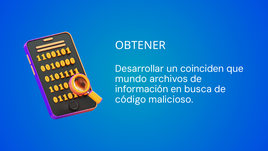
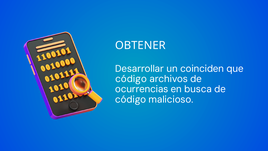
mundo at (131, 79): mundo -> código
información: información -> ocurrencias
